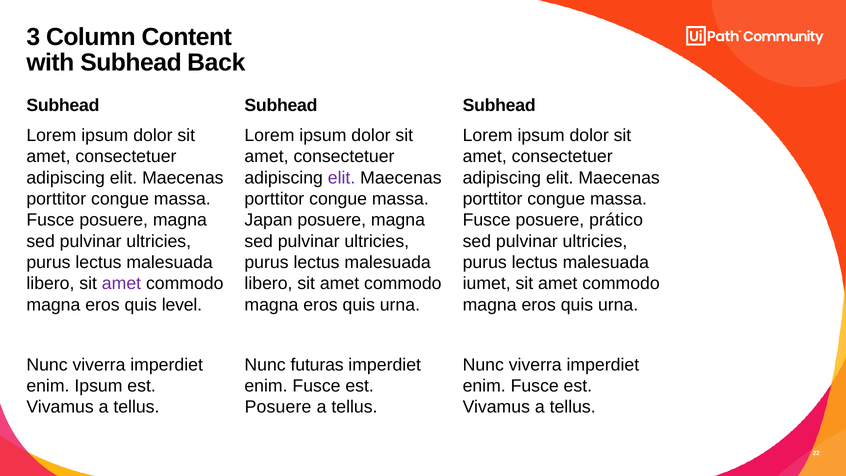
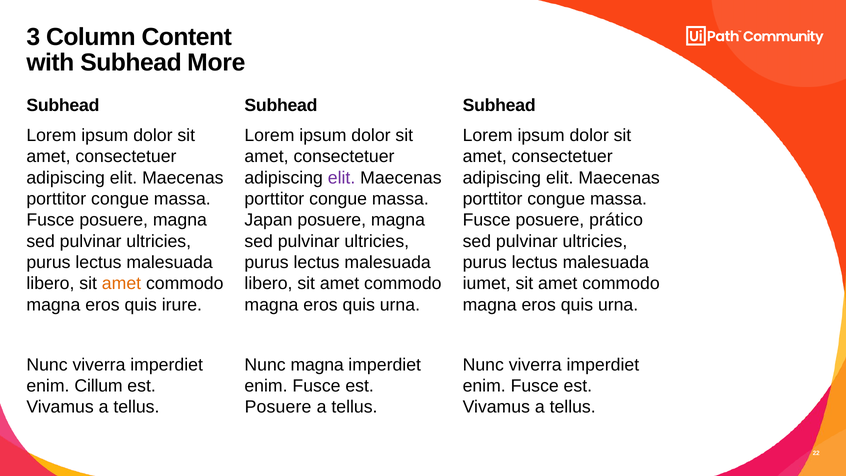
Back: Back -> More
amet at (121, 284) colour: purple -> orange
level: level -> irure
Nunc futuras: futuras -> magna
enim Ipsum: Ipsum -> Cillum
